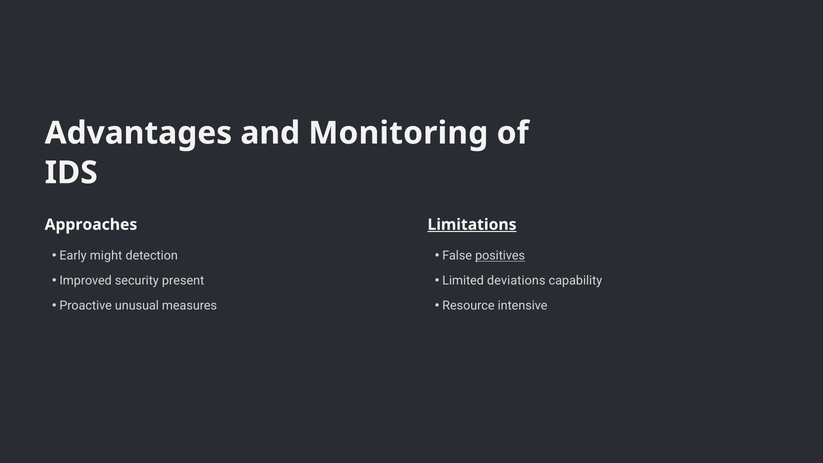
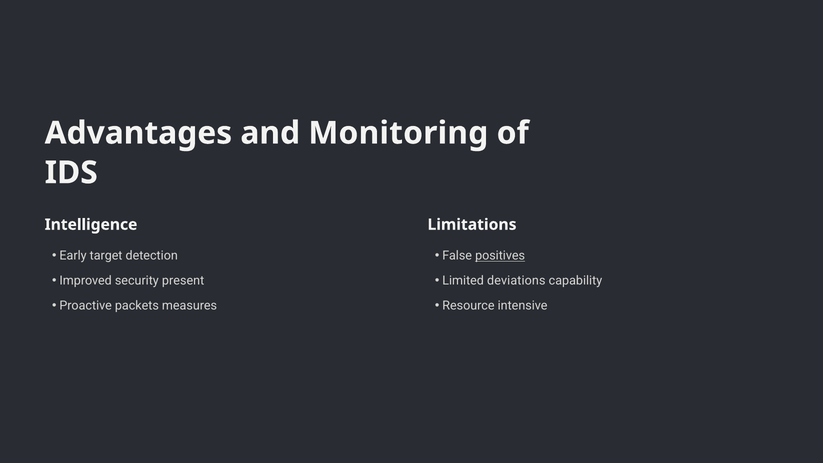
Approaches: Approaches -> Intelligence
Limitations underline: present -> none
might: might -> target
unusual: unusual -> packets
